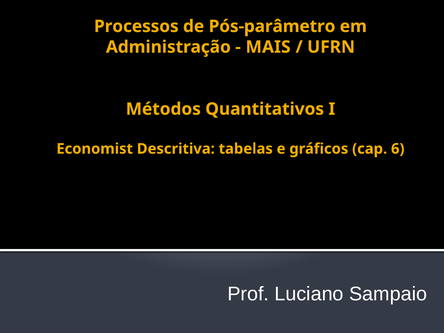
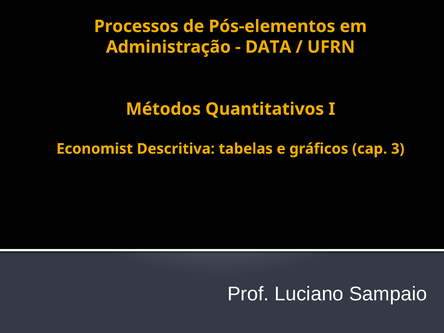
Pós-parâmetro: Pós-parâmetro -> Pós-elementos
MAIS: MAIS -> DATA
6: 6 -> 3
